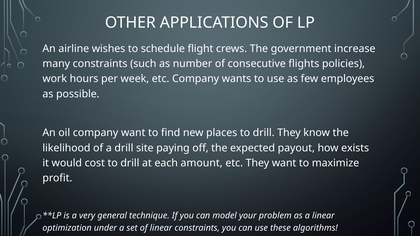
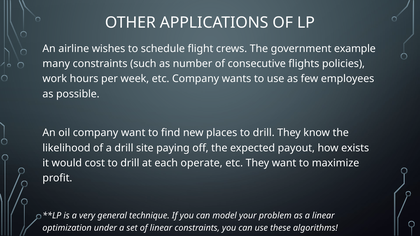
increase: increase -> example
amount: amount -> operate
